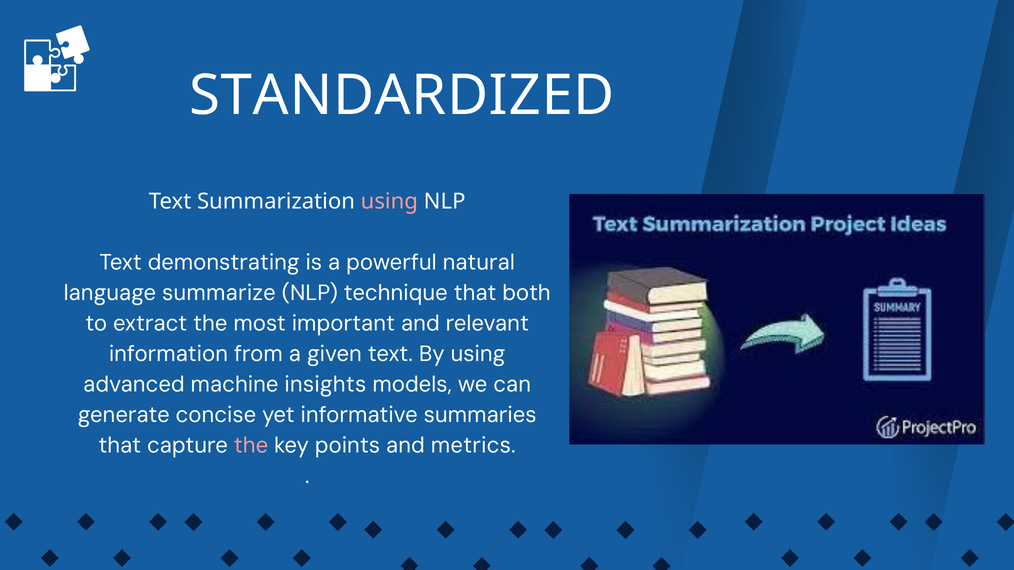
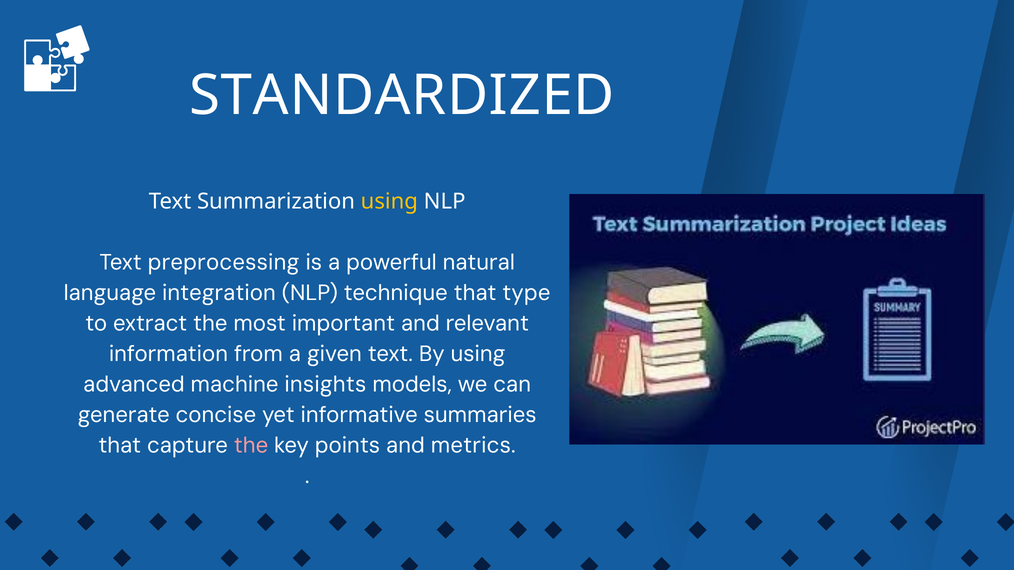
using at (389, 202) colour: pink -> yellow
demonstrating: demonstrating -> preprocessing
summarize: summarize -> integration
both: both -> type
